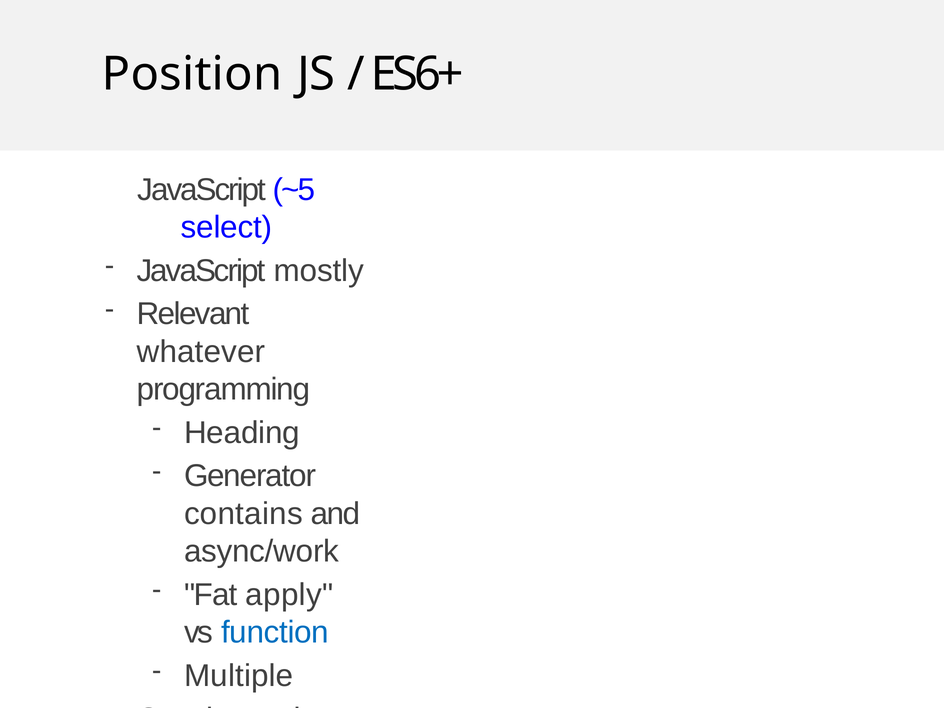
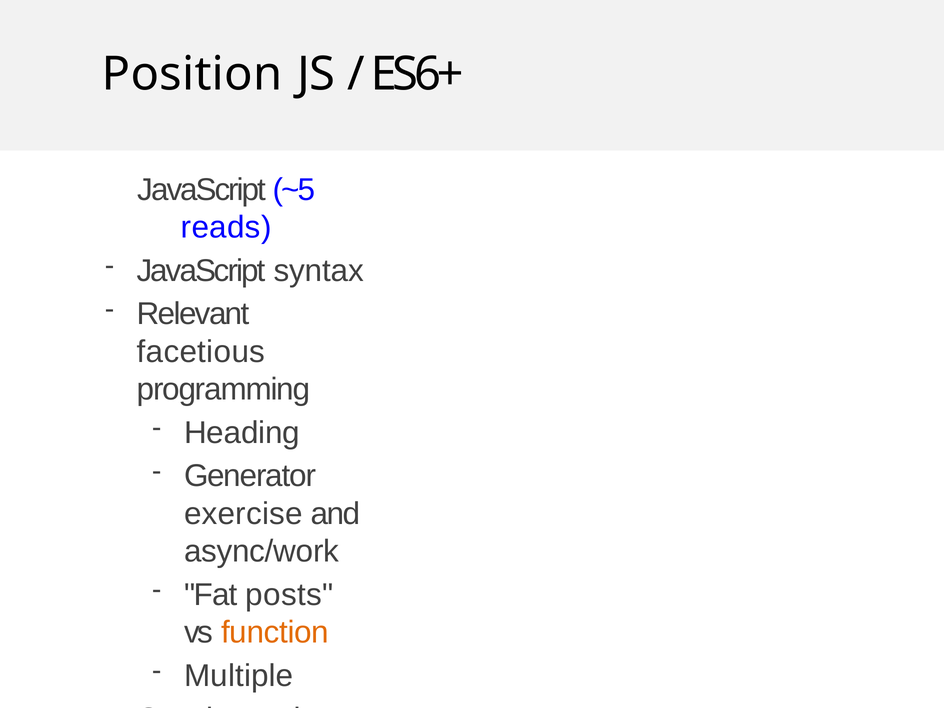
select: select -> reads
mostly: mostly -> syntax
whatever: whatever -> facetious
contains: contains -> exercise
apply: apply -> posts
function colour: blue -> orange
